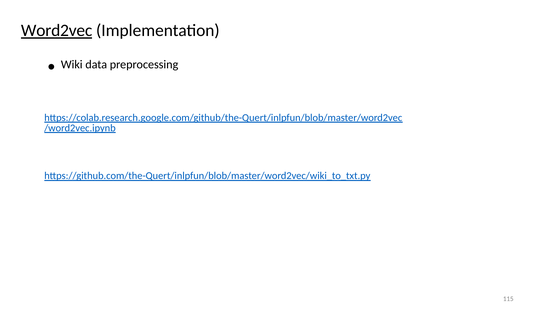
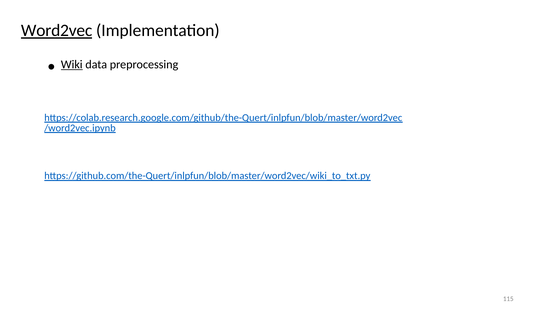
Wiki underline: none -> present
